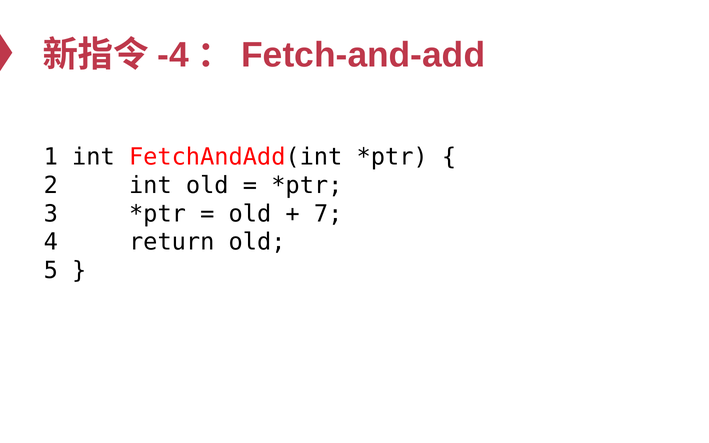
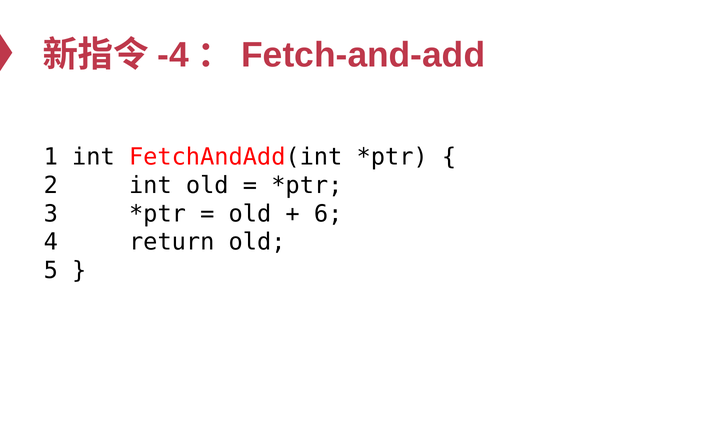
7: 7 -> 6
